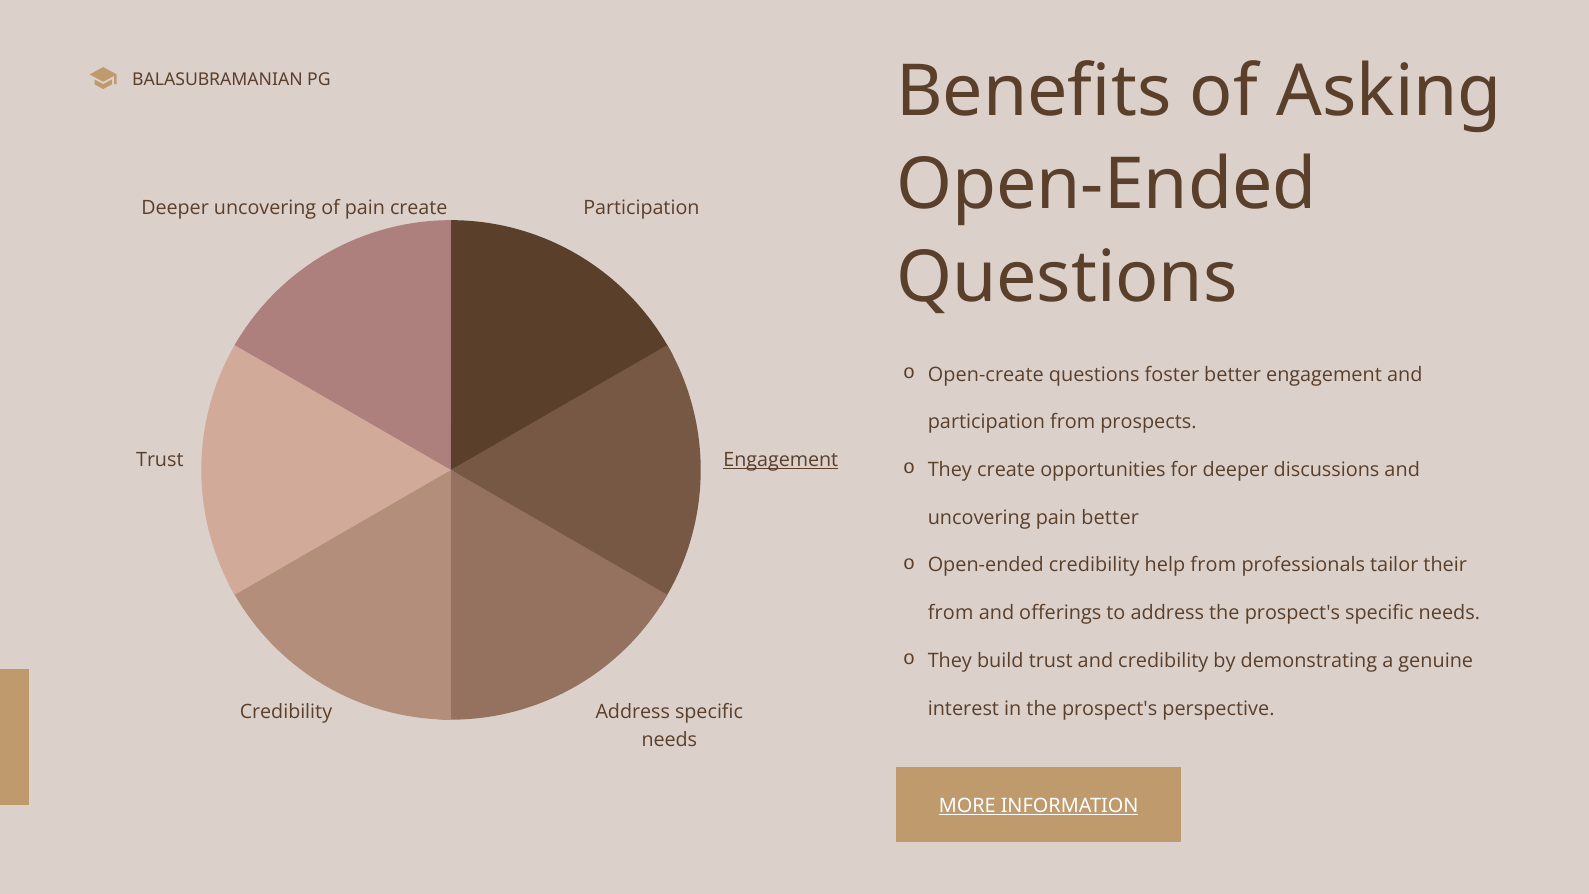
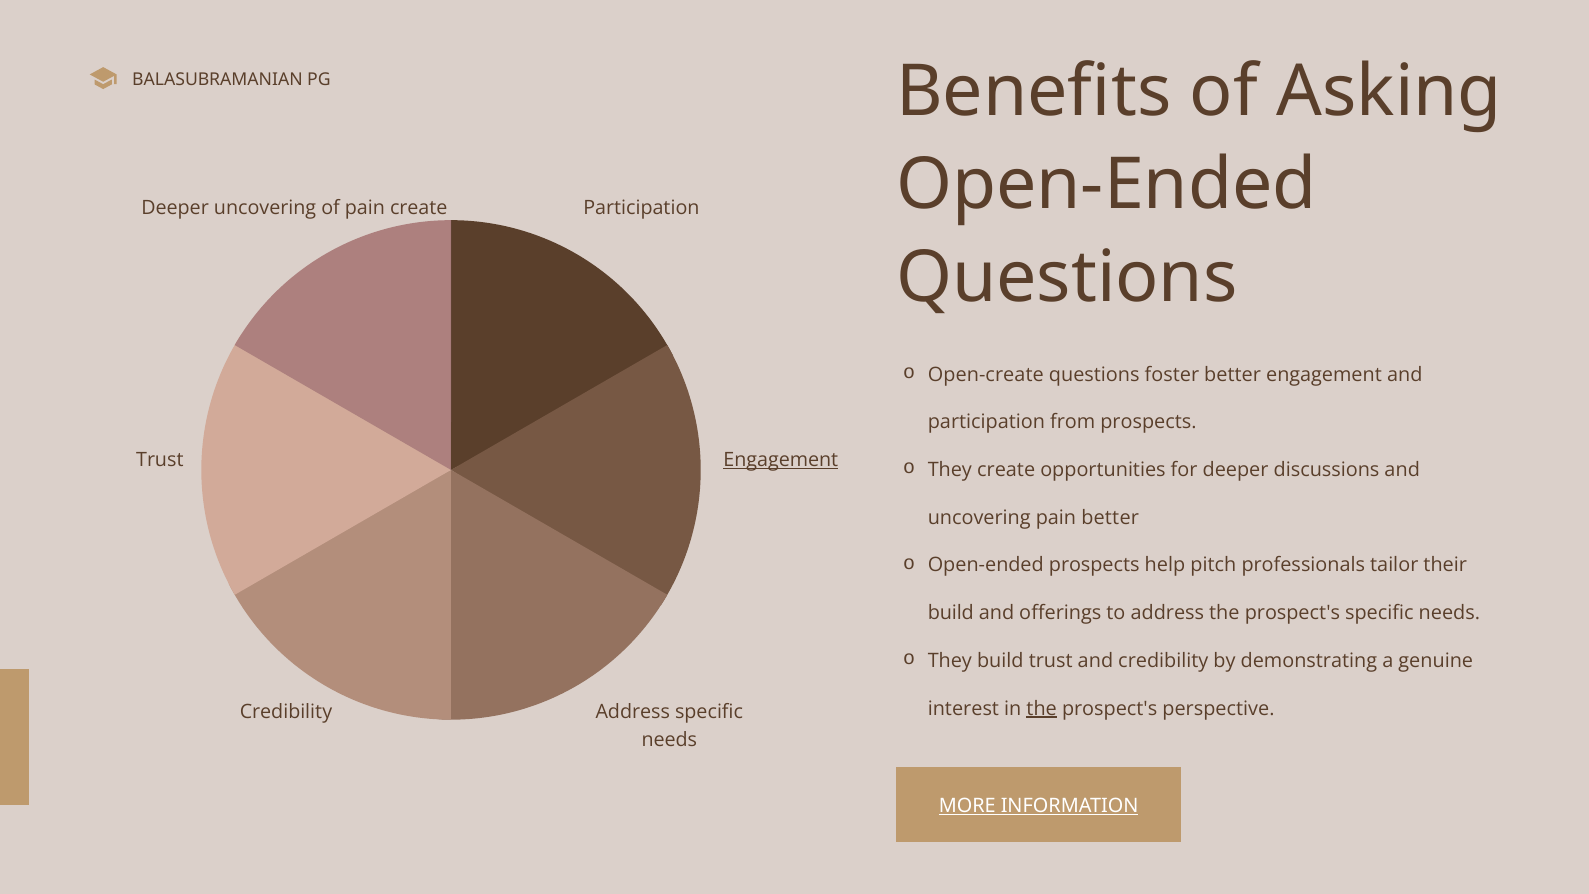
Open-ended credibility: credibility -> prospects
help from: from -> pitch
from at (951, 613): from -> build
the at (1042, 708) underline: none -> present
